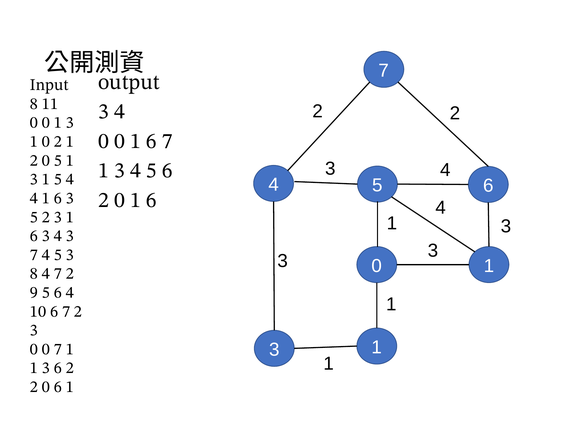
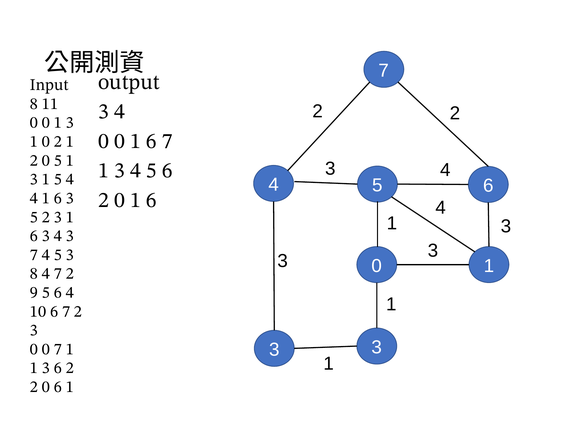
1 at (377, 348): 1 -> 3
